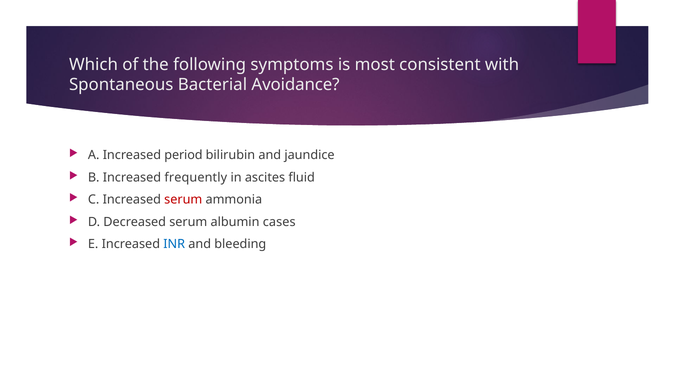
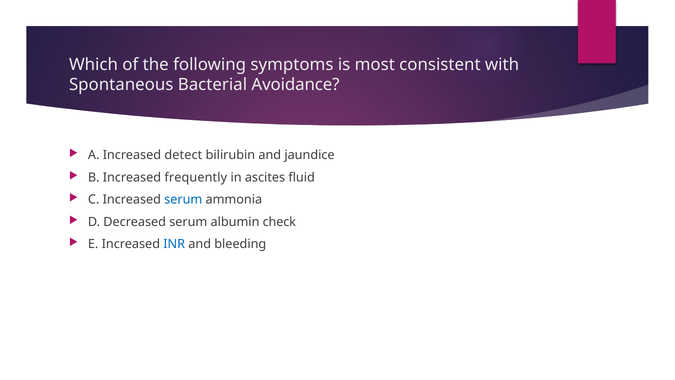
period: period -> detect
serum at (183, 200) colour: red -> blue
cases: cases -> check
